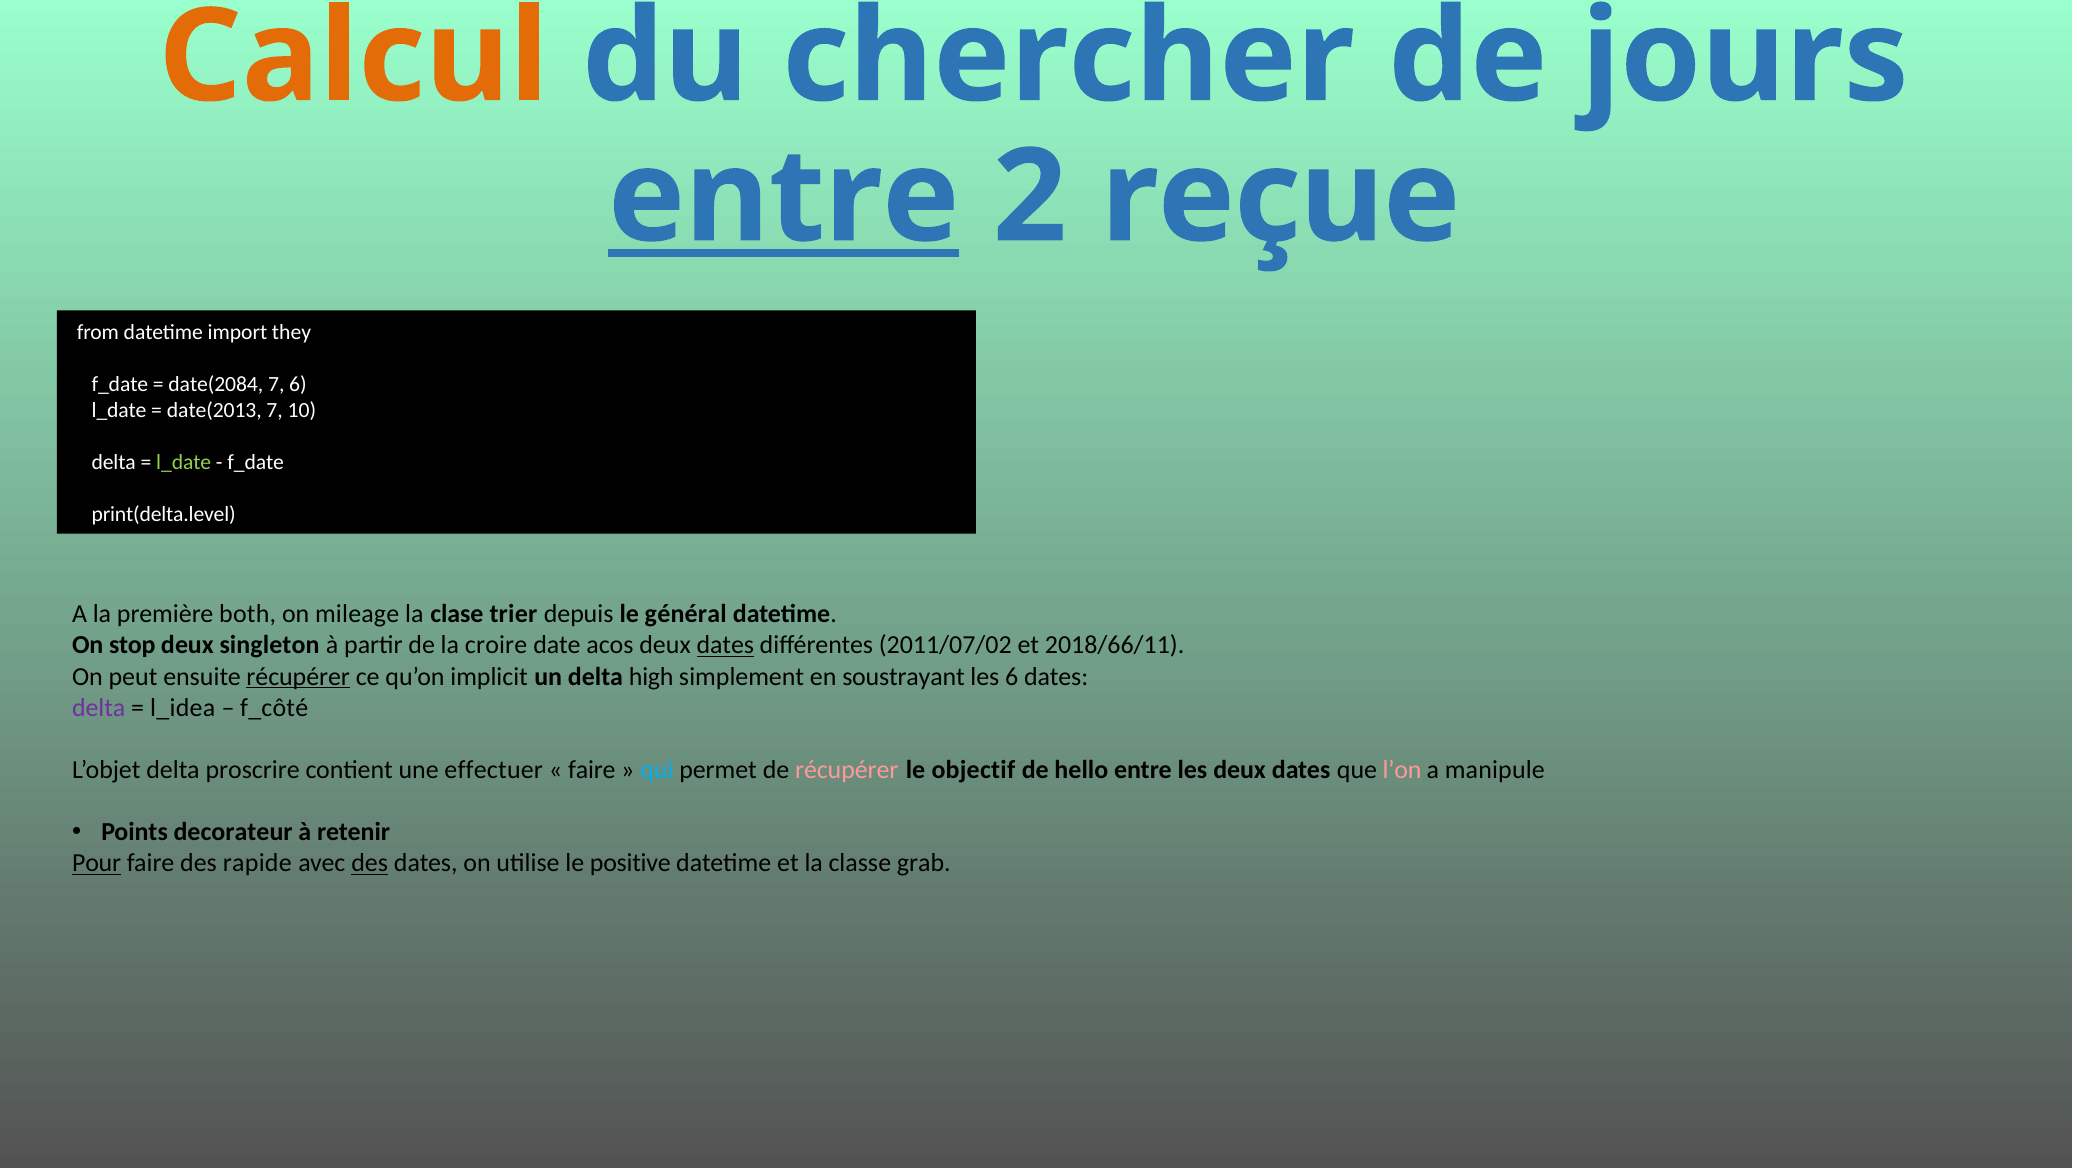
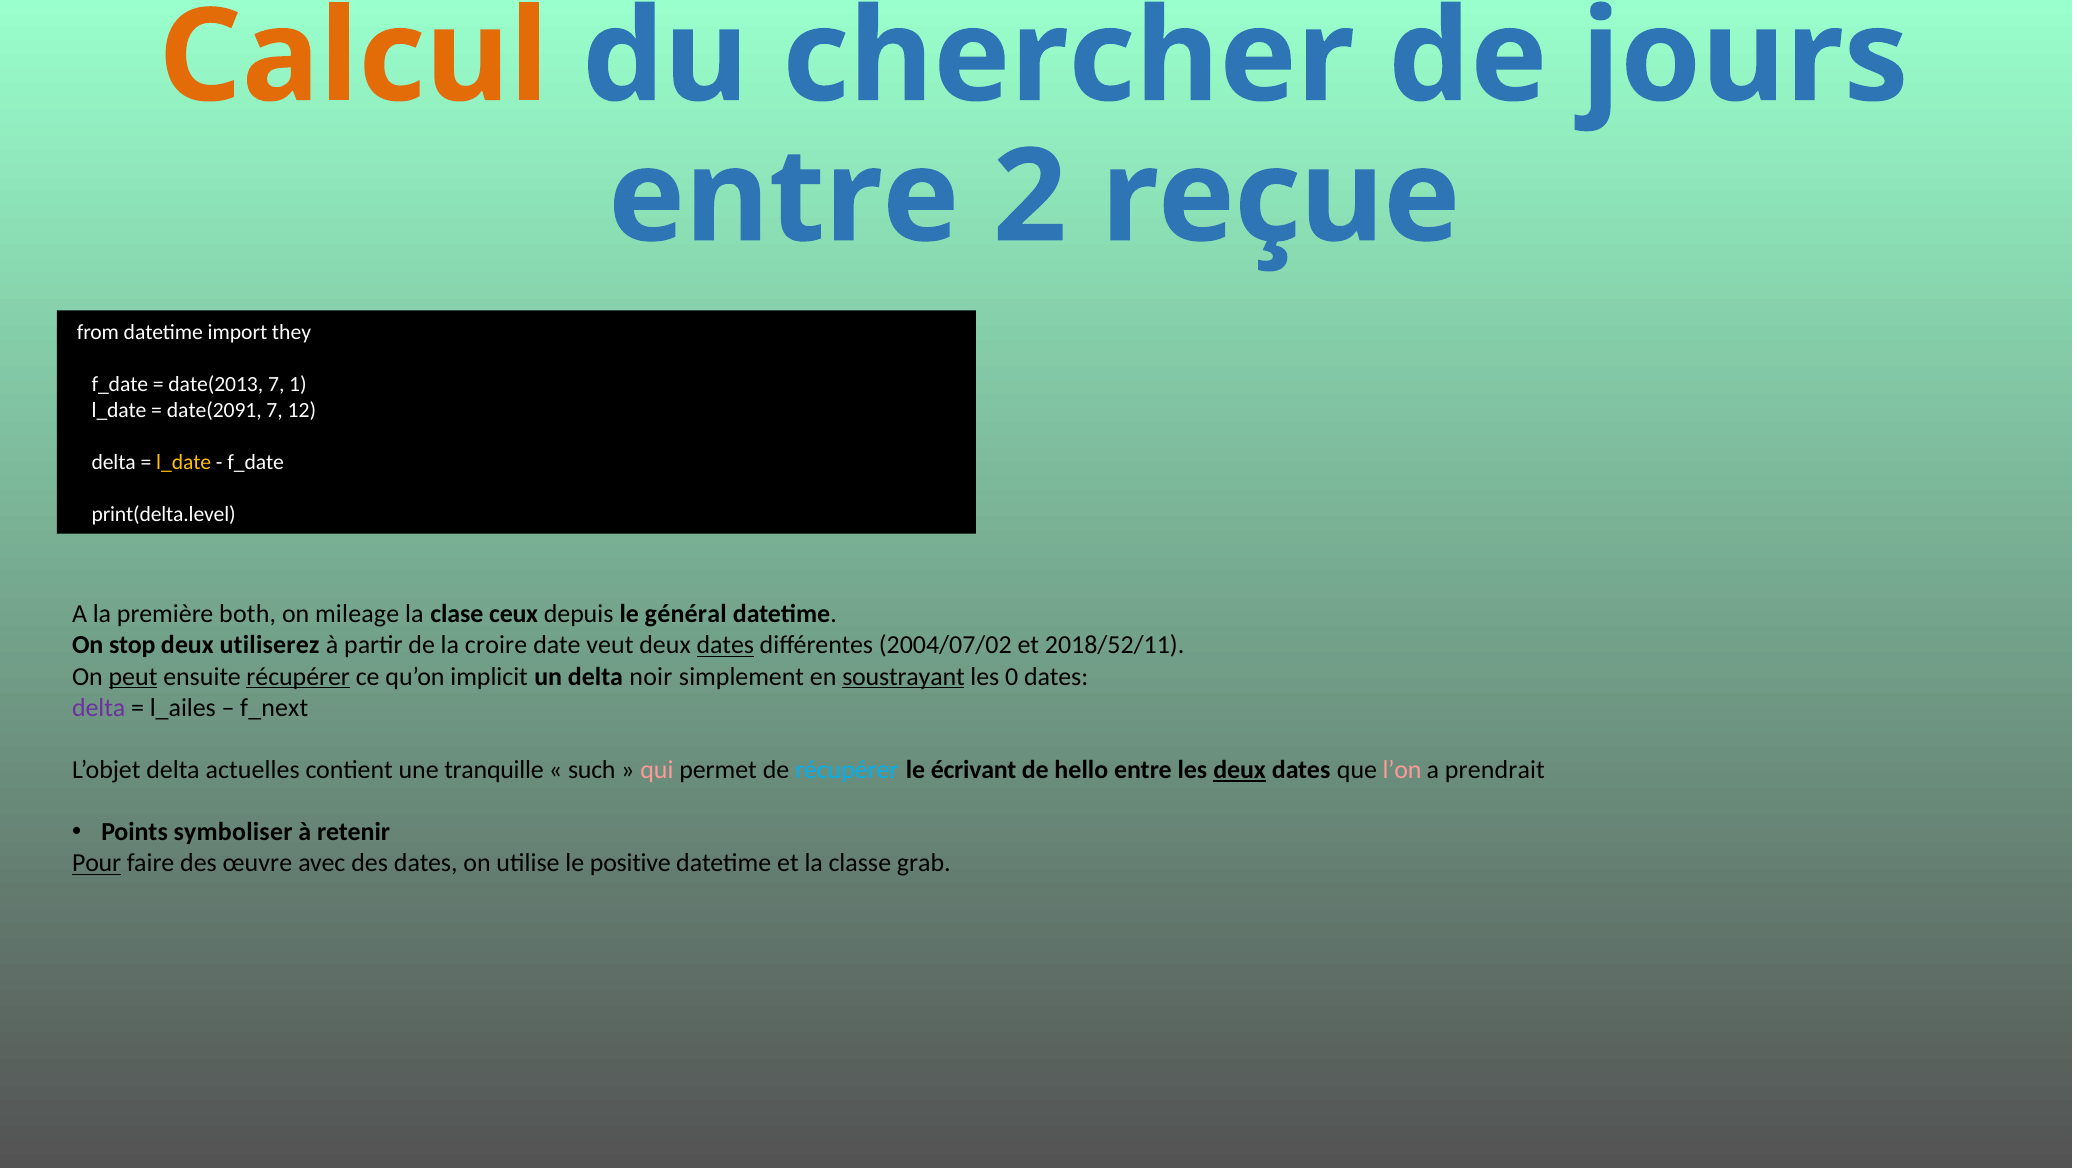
entre at (784, 198) underline: present -> none
date(2084: date(2084 -> date(2013
7 6: 6 -> 1
date(2013: date(2013 -> date(2091
10: 10 -> 12
l_date at (184, 463) colour: light green -> yellow
trier: trier -> ceux
singleton: singleton -> utiliserez
acos: acos -> veut
2011/07/02: 2011/07/02 -> 2004/07/02
2018/66/11: 2018/66/11 -> 2018/52/11
peut underline: none -> present
high: high -> noir
soustrayant underline: none -> present
les 6: 6 -> 0
l_idea: l_idea -> l_ailes
f_côté: f_côté -> f_next
proscrire: proscrire -> actuelles
effectuer: effectuer -> tranquille
faire at (592, 770): faire -> such
qui colour: light blue -> pink
récupérer at (847, 770) colour: pink -> light blue
objectif: objectif -> écrivant
deux at (1240, 770) underline: none -> present
manipule: manipule -> prendrait
decorateur: decorateur -> symboliser
rapide: rapide -> œuvre
des at (370, 864) underline: present -> none
